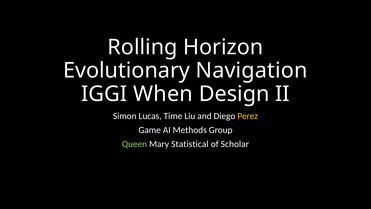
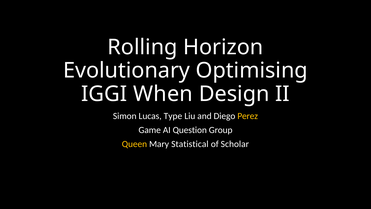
Navigation: Navigation -> Optimising
Time: Time -> Type
Methods: Methods -> Question
Queen colour: light green -> yellow
